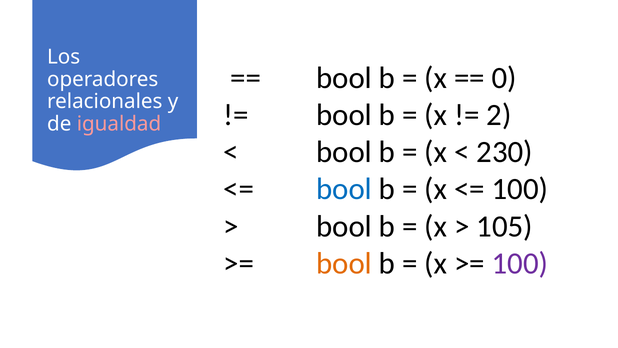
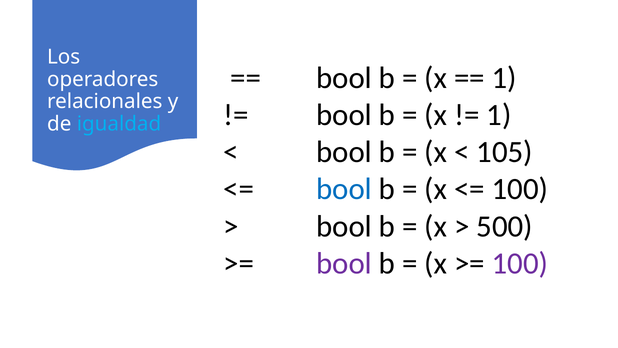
0 at (504, 78): 0 -> 1
2 at (499, 115): 2 -> 1
igualdad colour: pink -> light blue
230: 230 -> 105
105: 105 -> 500
bool at (344, 263) colour: orange -> purple
